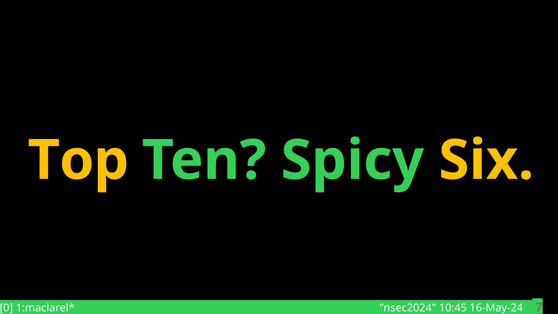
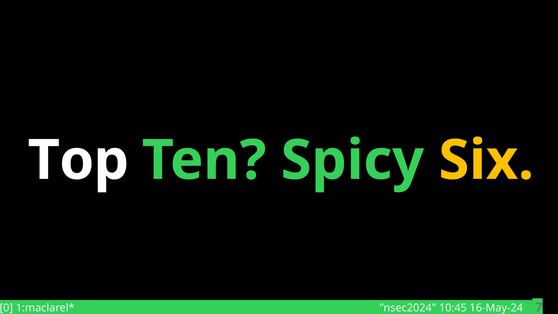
Top colour: yellow -> white
